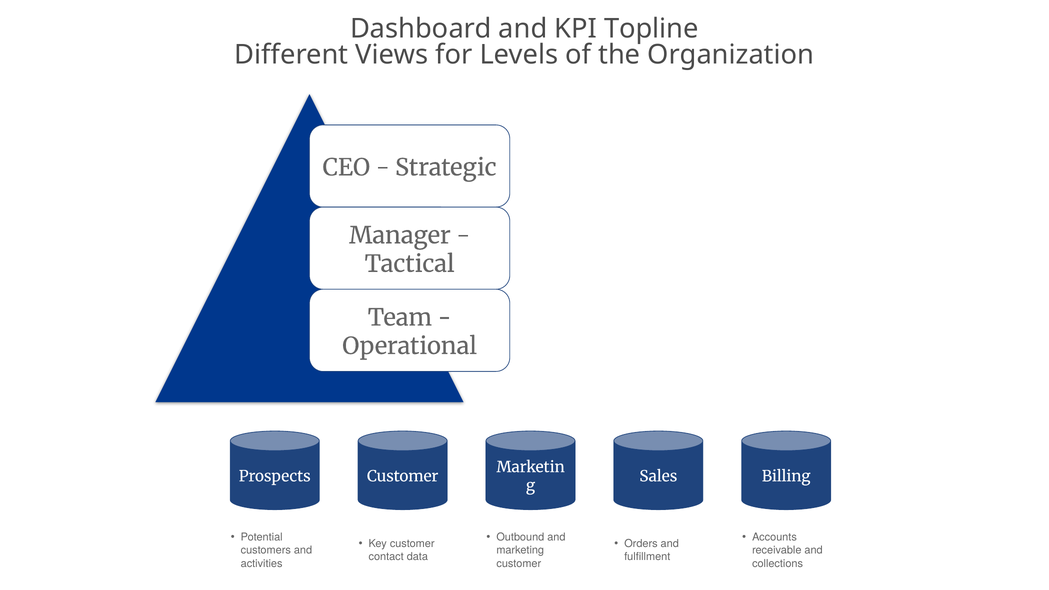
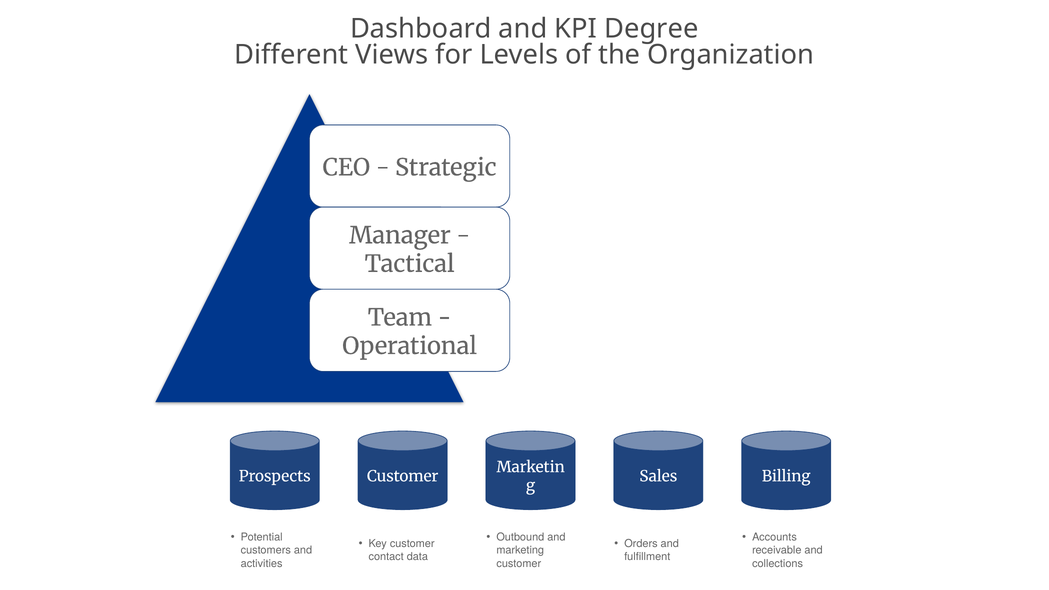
Topline: Topline -> Degree
